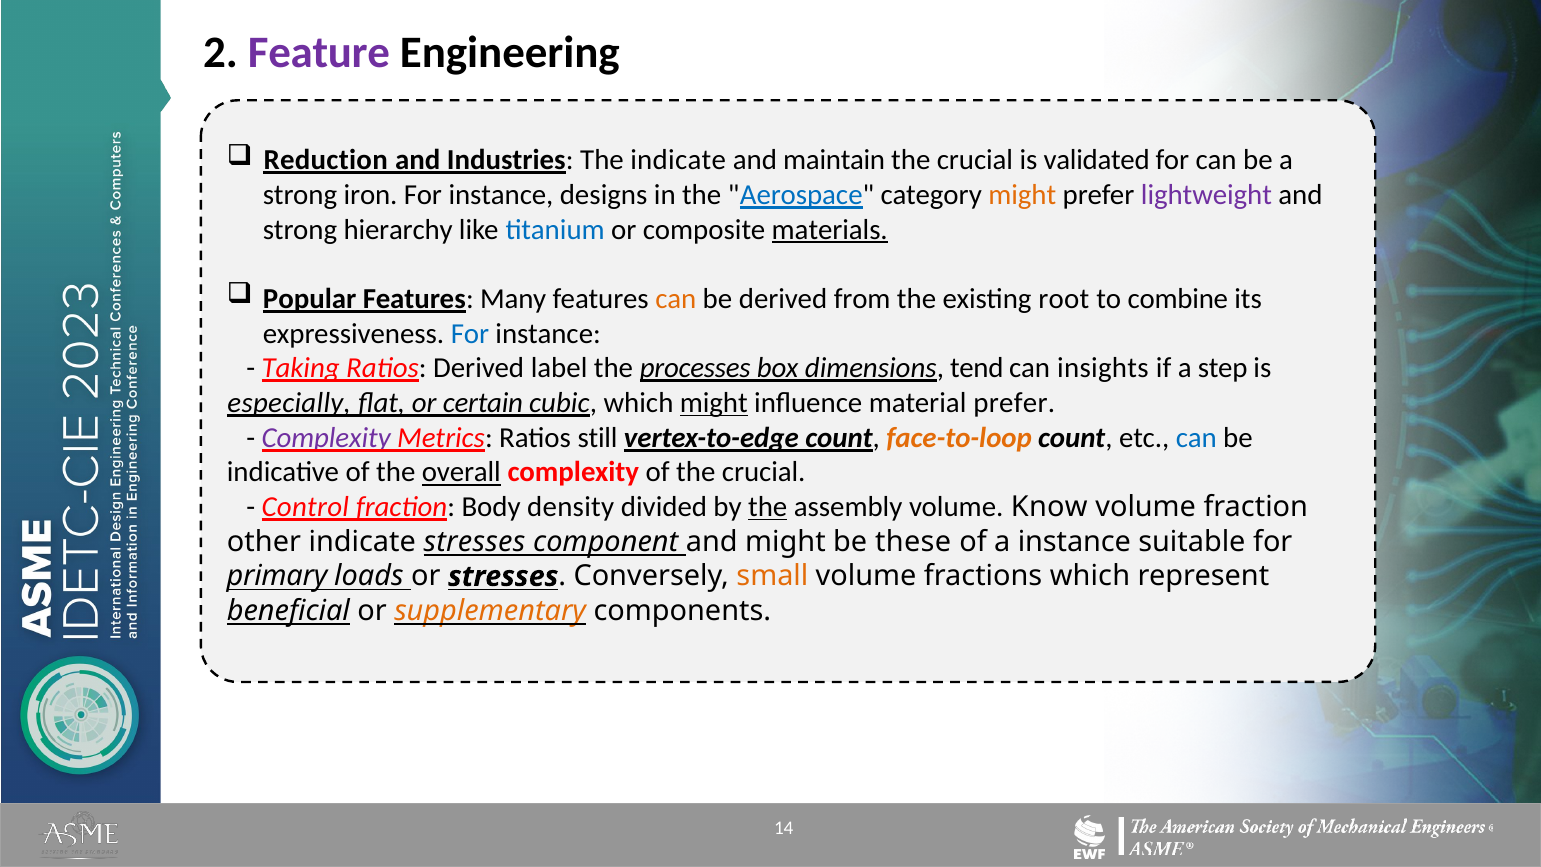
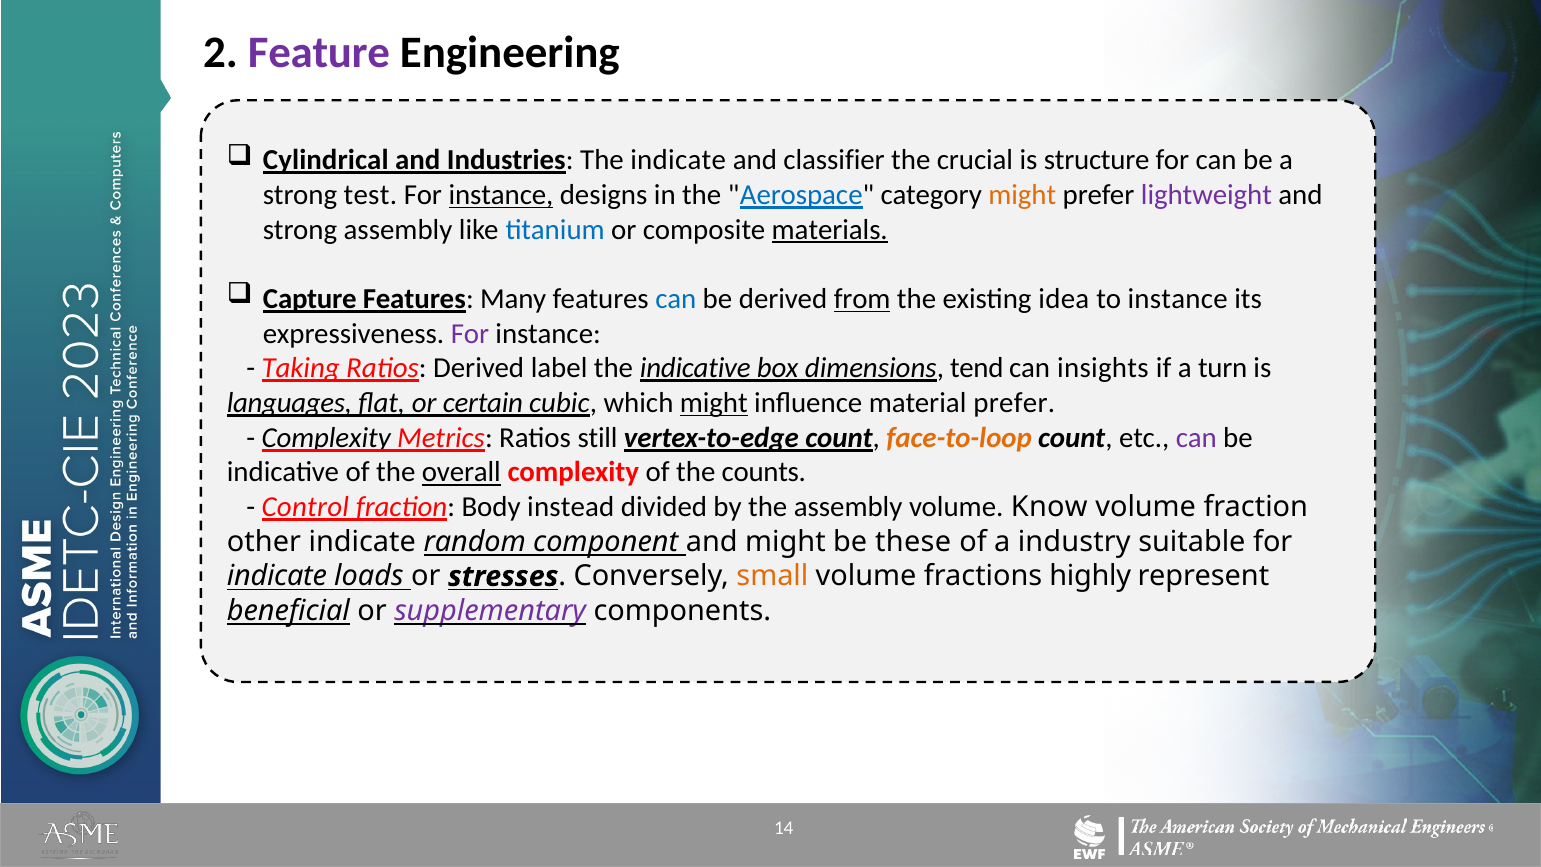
Reduction: Reduction -> Cylindrical
maintain: maintain -> classifier
validated: validated -> structure
iron: iron -> test
instance at (501, 195) underline: none -> present
strong hierarchy: hierarchy -> assembly
Popular: Popular -> Capture
can at (676, 299) colour: orange -> blue
from underline: none -> present
root: root -> idea
to combine: combine -> instance
For at (470, 334) colour: blue -> purple
the processes: processes -> indicative
step: step -> turn
especially: especially -> languages
Complexity at (326, 438) colour: purple -> black
can at (1196, 438) colour: blue -> purple
of the crucial: crucial -> counts
density: density -> instead
the at (768, 507) underline: present -> none
indicate stresses: stresses -> random
a instance: instance -> industry
primary at (277, 576): primary -> indicate
fractions which: which -> highly
supplementary colour: orange -> purple
